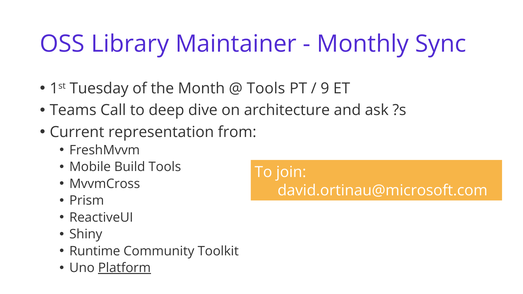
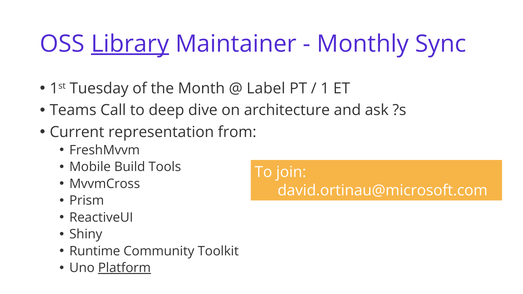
Library underline: none -> present
Tools at (266, 88): Tools -> Label
9: 9 -> 1
